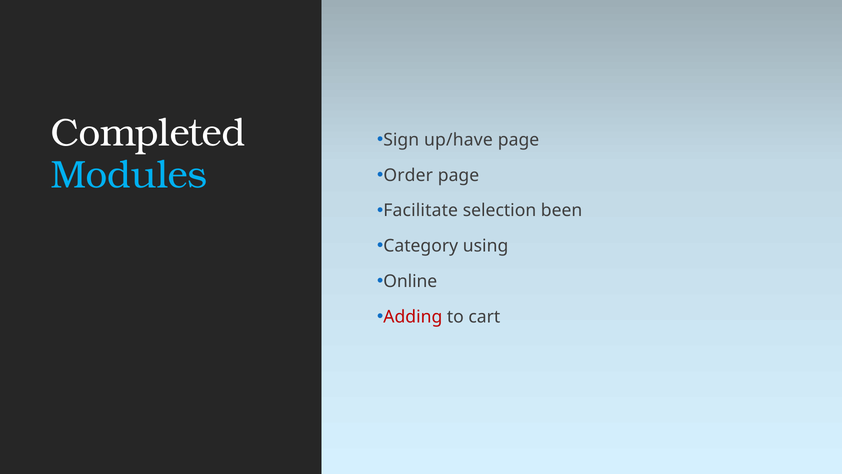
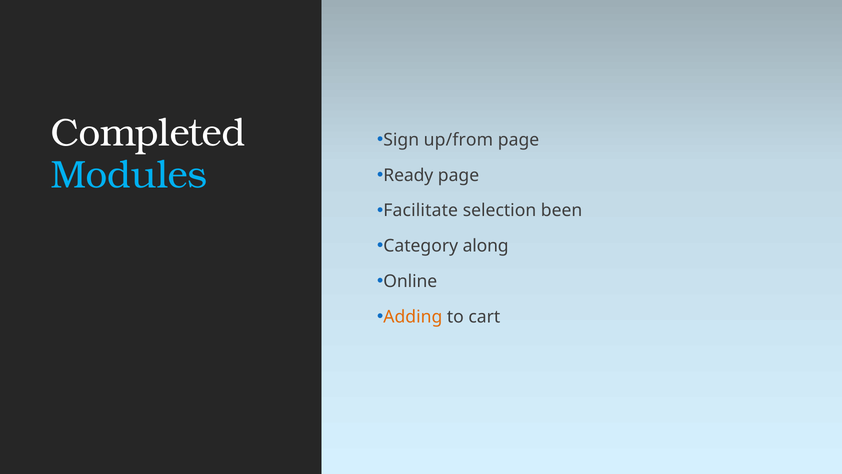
up/have: up/have -> up/from
Order: Order -> Ready
using: using -> along
Adding colour: red -> orange
